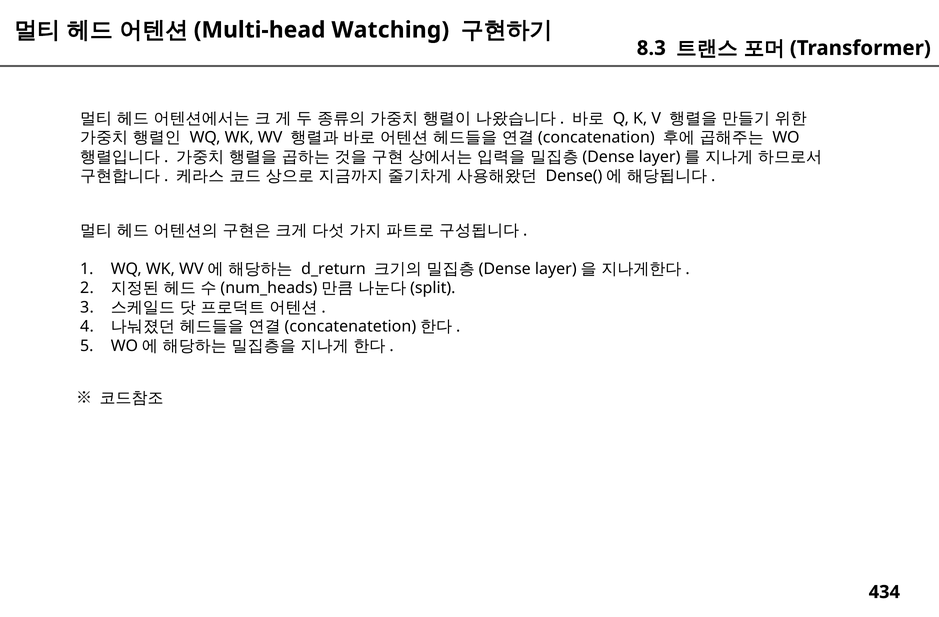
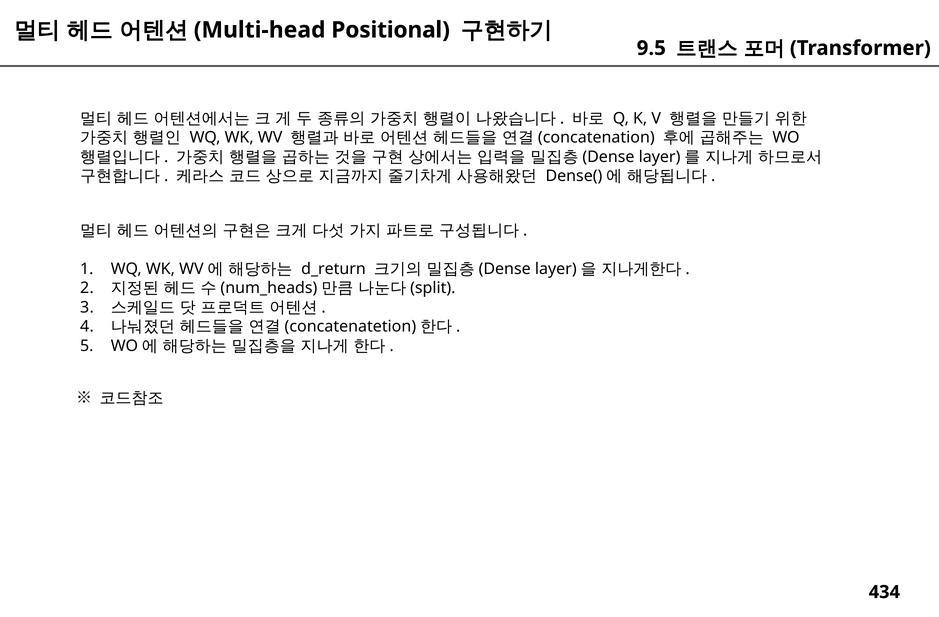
Watching: Watching -> Positional
8.3: 8.3 -> 9.5
